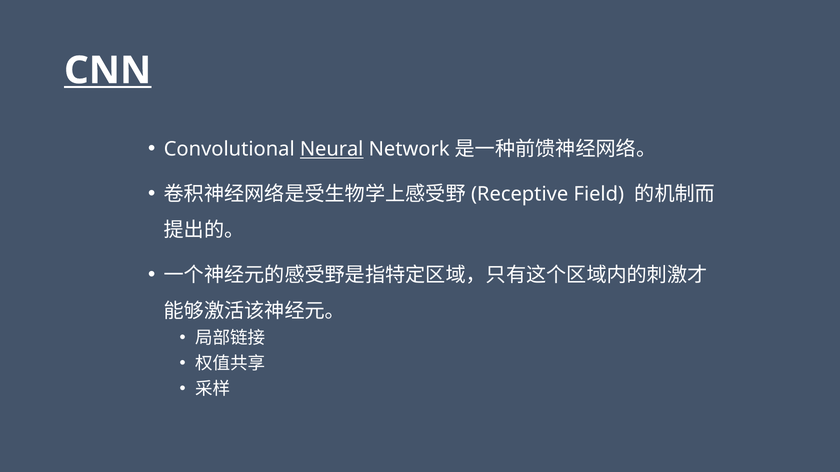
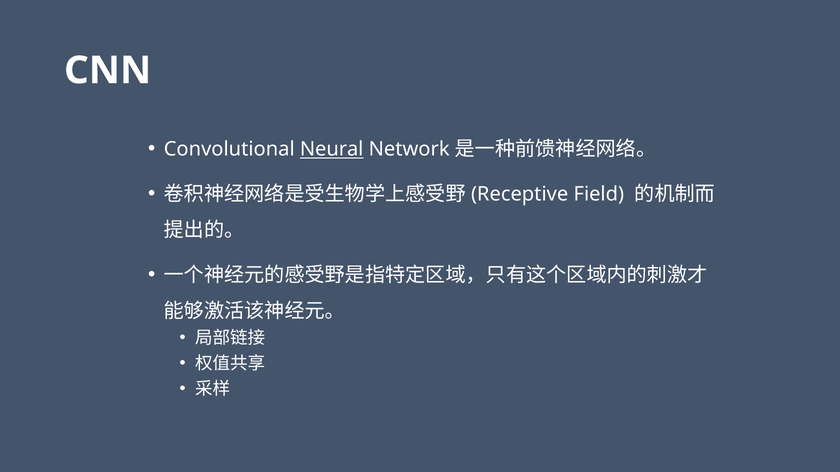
CNN underline: present -> none
